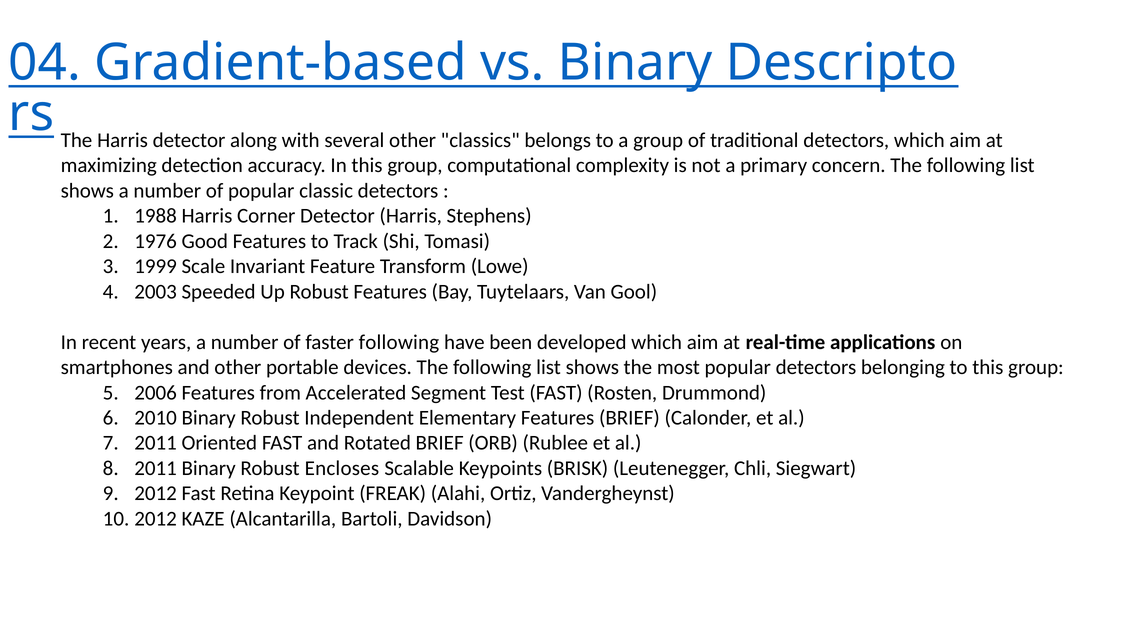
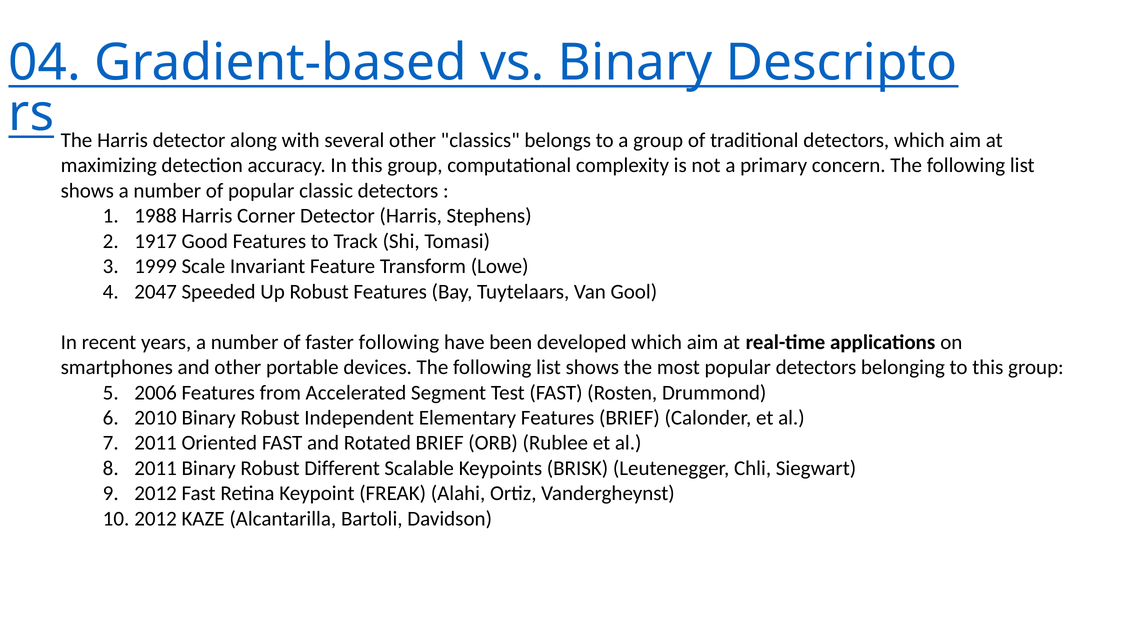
1976: 1976 -> 1917
2003: 2003 -> 2047
Encloses: Encloses -> Different
